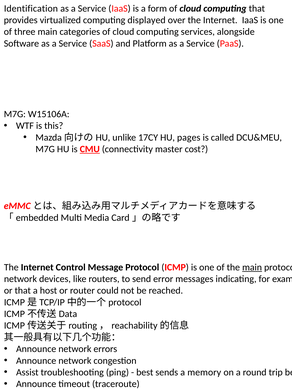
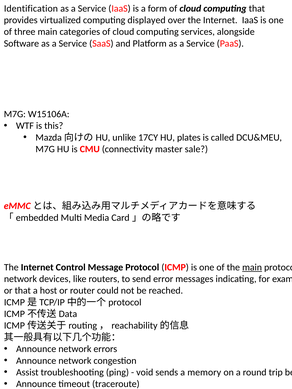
pages: pages -> plates
CMU underline: present -> none
cost: cost -> sale
best: best -> void
